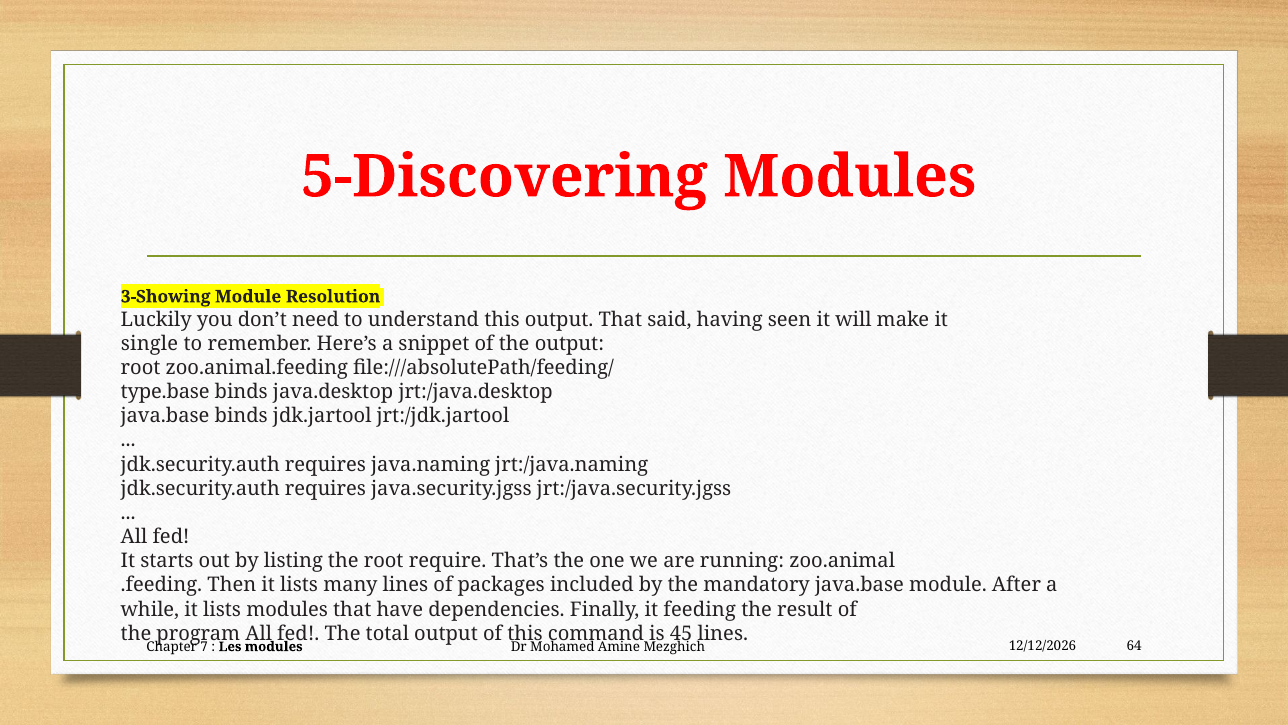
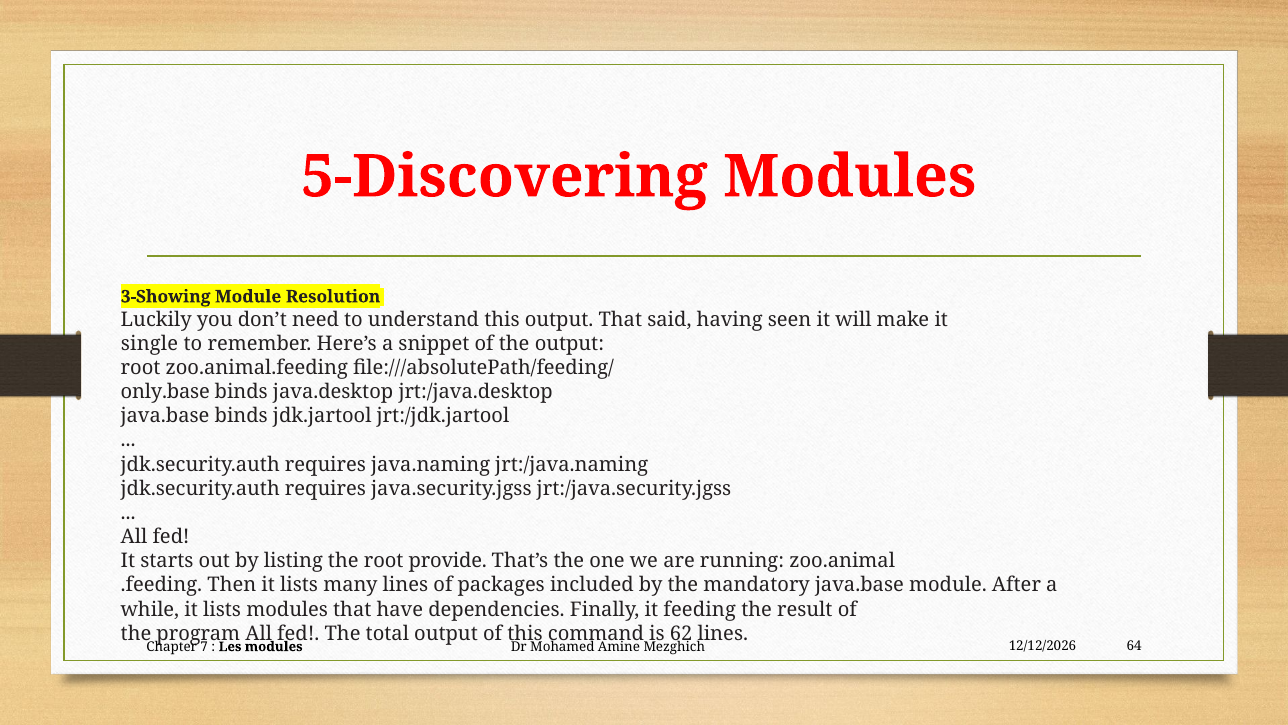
type.base: type.base -> only.base
require: require -> provide
45: 45 -> 62
